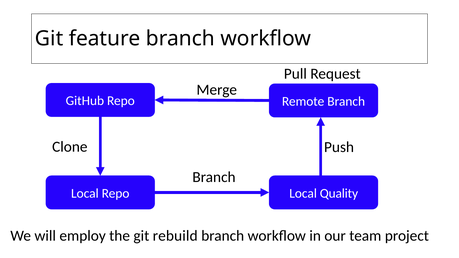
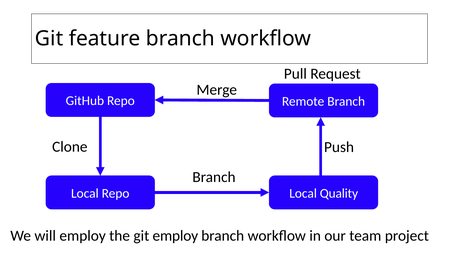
git rebuild: rebuild -> employ
